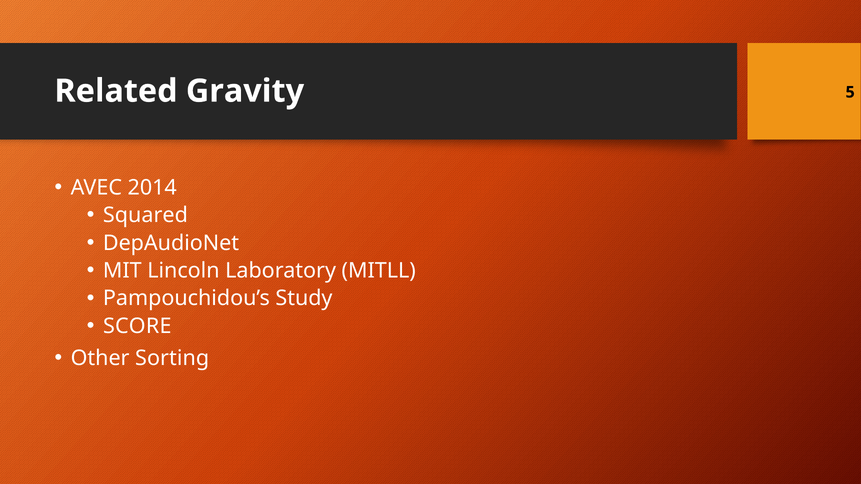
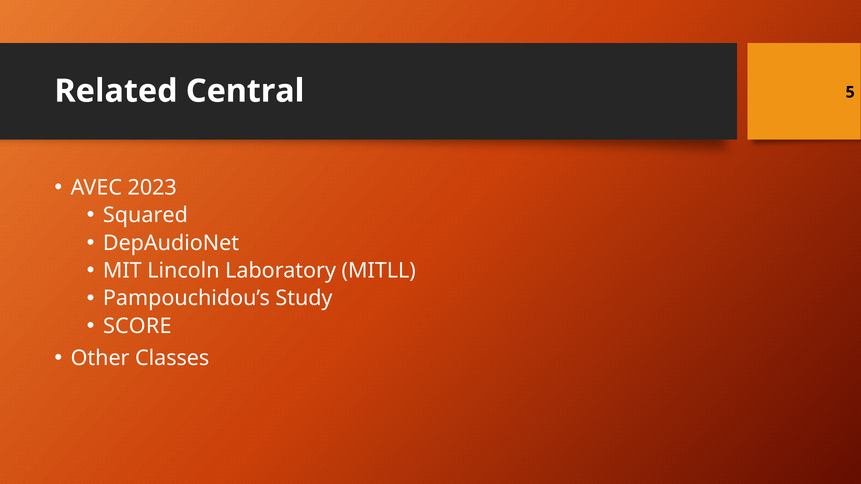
Gravity: Gravity -> Central
2014: 2014 -> 2023
Sorting: Sorting -> Classes
